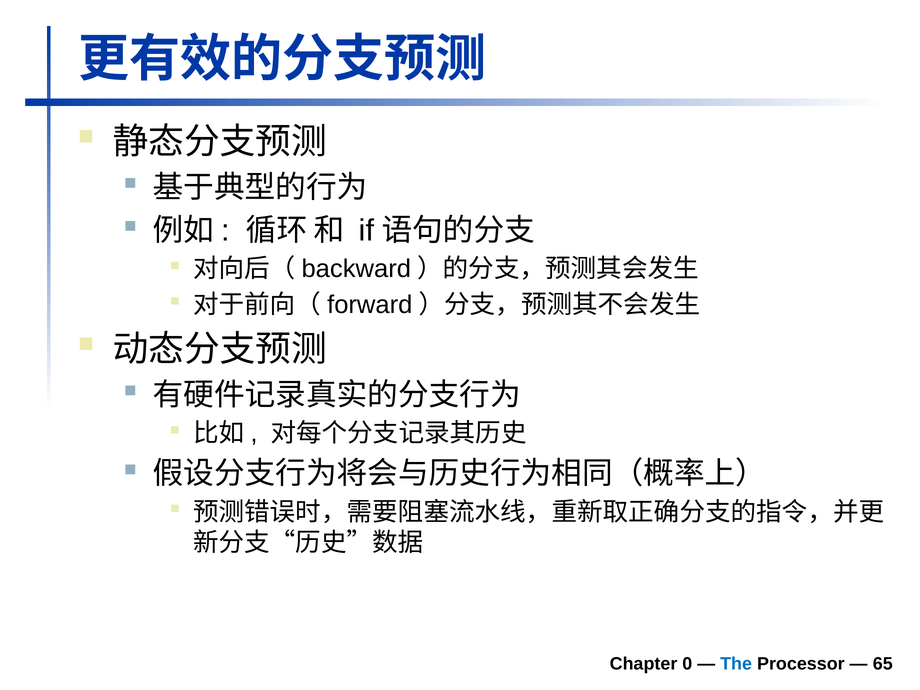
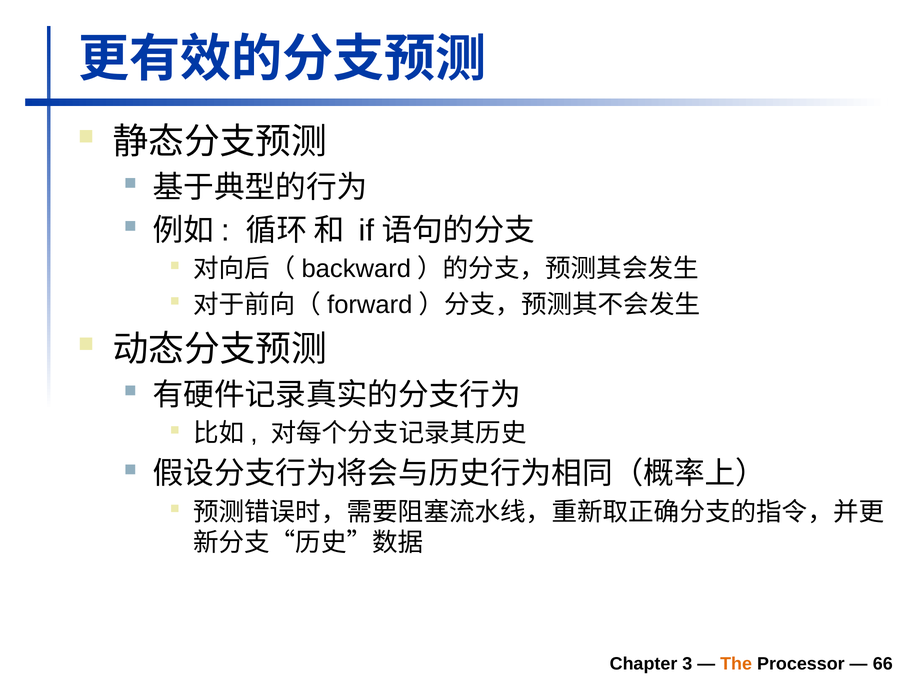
0: 0 -> 3
The colour: blue -> orange
65: 65 -> 66
